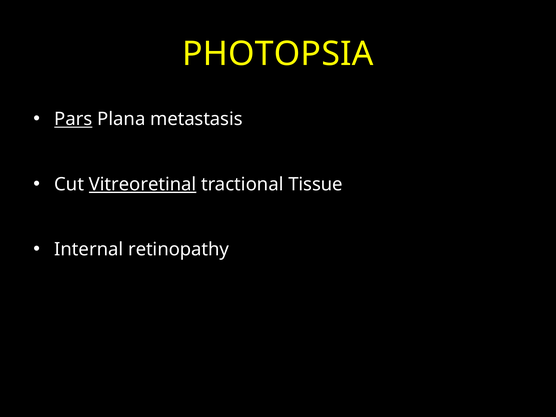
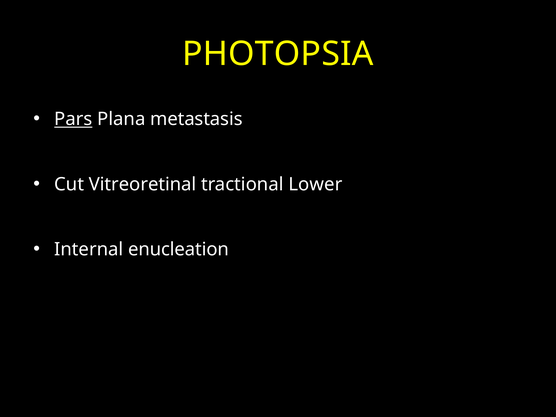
Vitreoretinal underline: present -> none
Tissue: Tissue -> Lower
retinopathy: retinopathy -> enucleation
